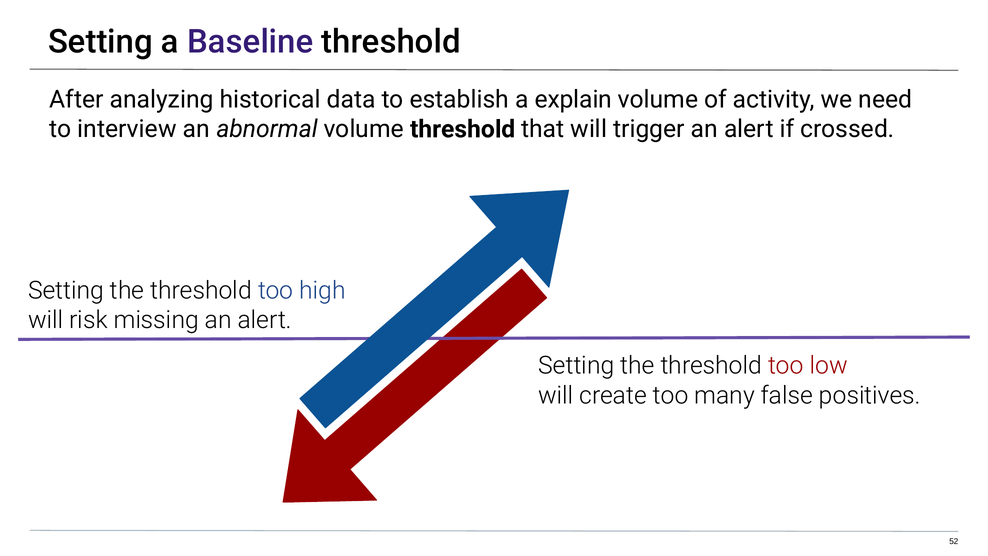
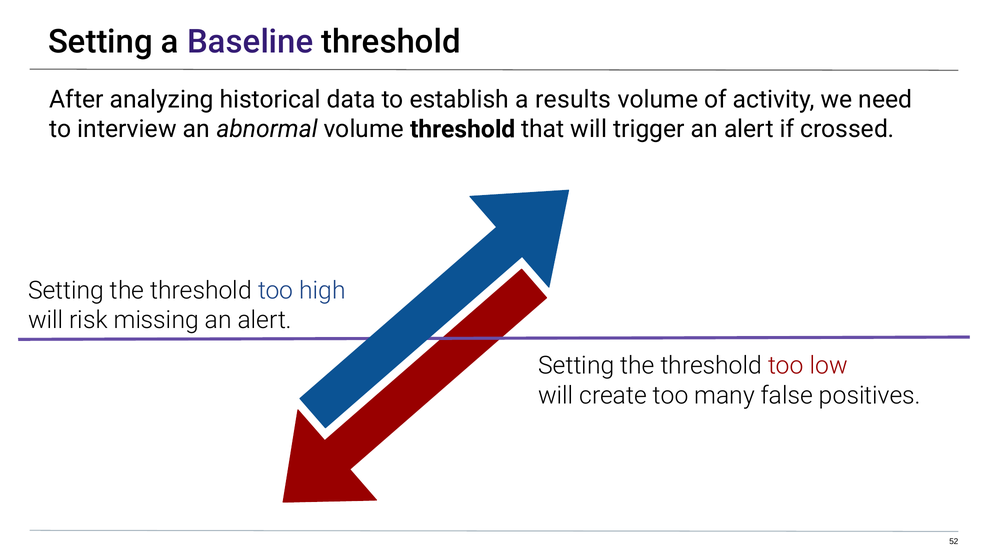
explain: explain -> results
